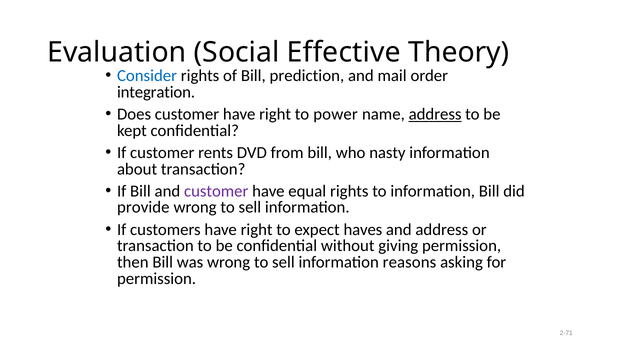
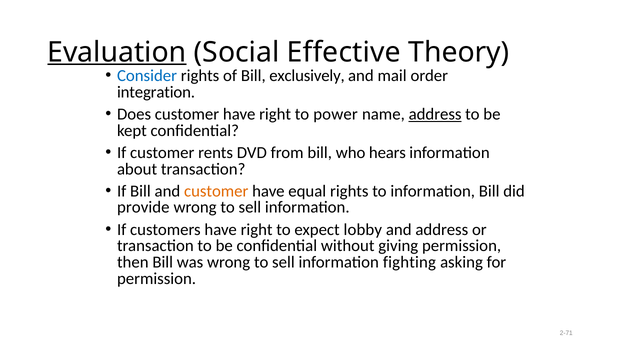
Evaluation underline: none -> present
prediction: prediction -> exclusively
nasty: nasty -> hears
customer at (216, 191) colour: purple -> orange
haves: haves -> lobby
reasons: reasons -> fighting
